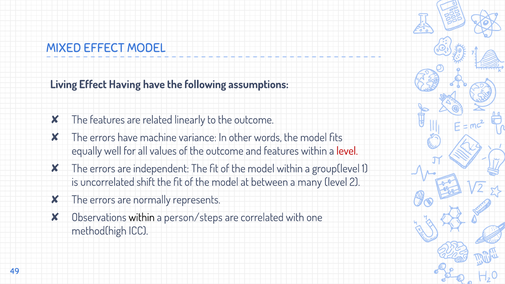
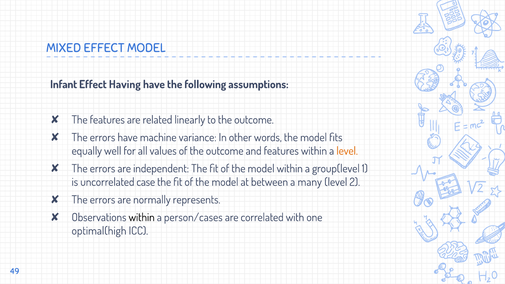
Living: Living -> Infant
level at (347, 151) colour: red -> orange
shift: shift -> case
person/steps: person/steps -> person/cases
method(high: method(high -> optimal(high
